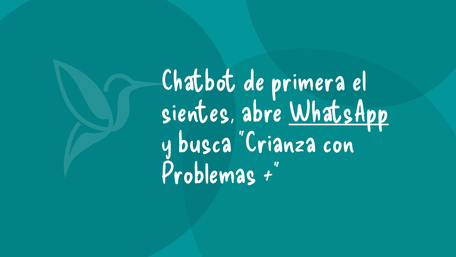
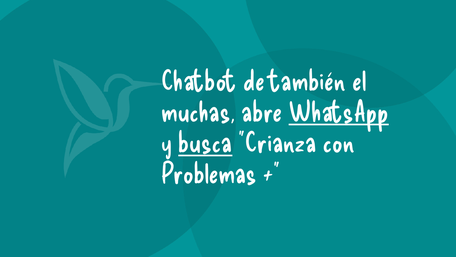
primera: primera -> también
sientes: sientes -> muchas
busca underline: none -> present
